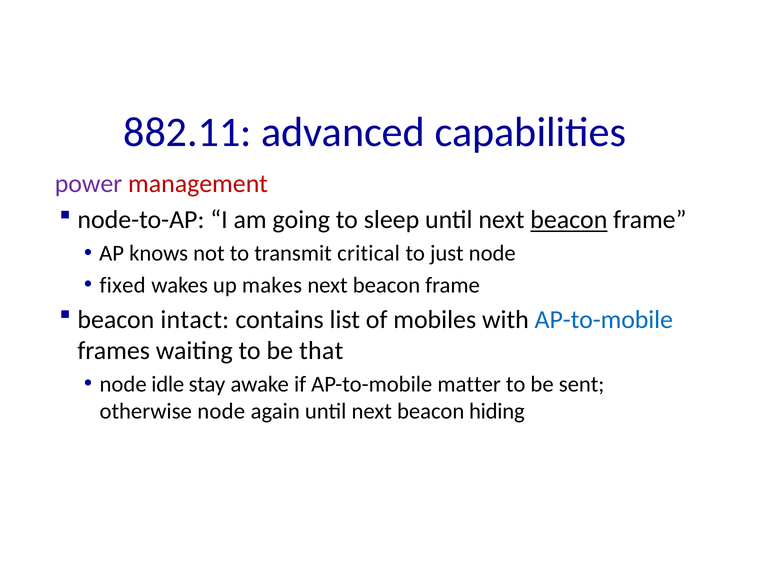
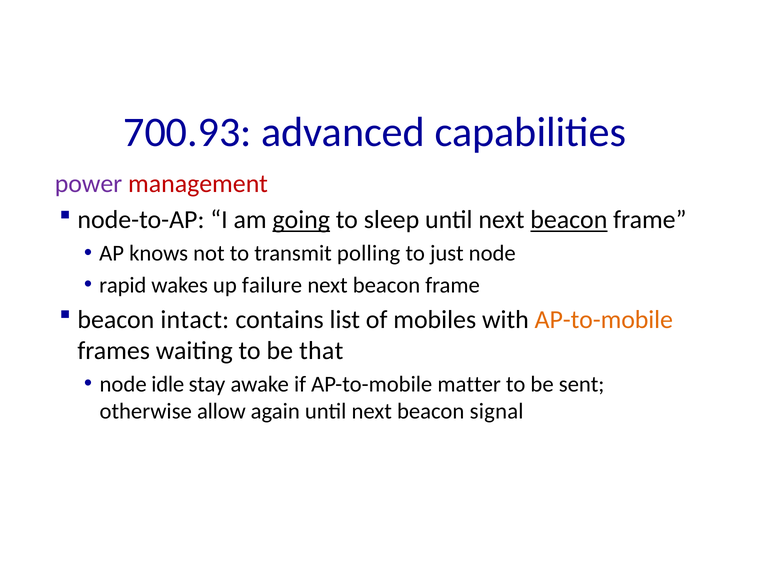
882.11: 882.11 -> 700.93
going underline: none -> present
critical: critical -> polling
fixed: fixed -> rapid
makes: makes -> failure
AP-to-mobile at (604, 320) colour: blue -> orange
otherwise node: node -> allow
hiding: hiding -> signal
